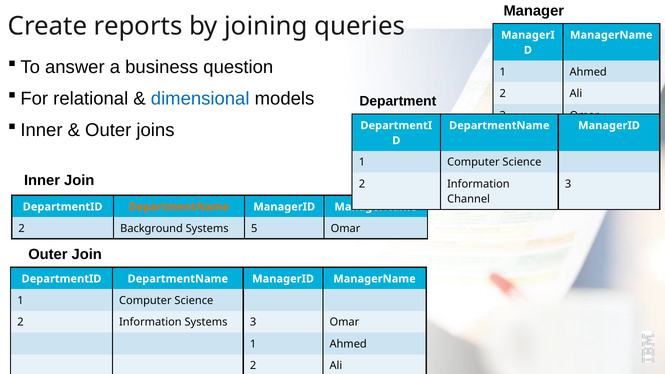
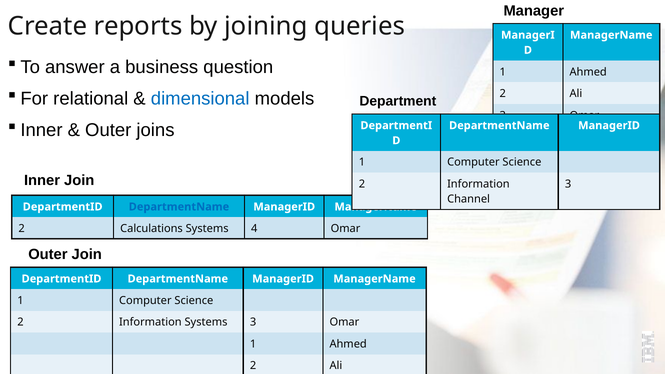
DepartmentName at (179, 207) colour: orange -> blue
Background: Background -> Calculations
5: 5 -> 4
